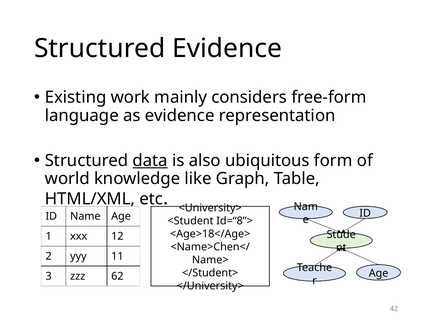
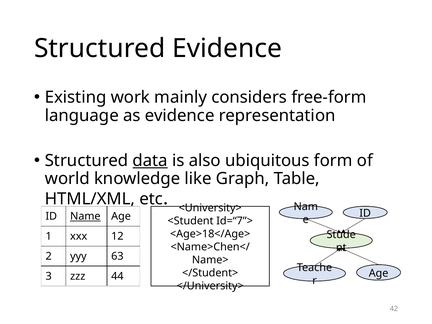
Name underline: none -> present
Id=“8”>: Id=“8”> -> Id=“7”>
11: 11 -> 63
62: 62 -> 44
